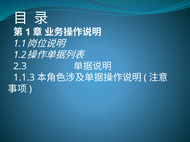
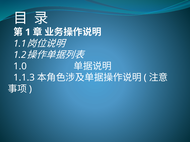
2.3: 2.3 -> 1.0
